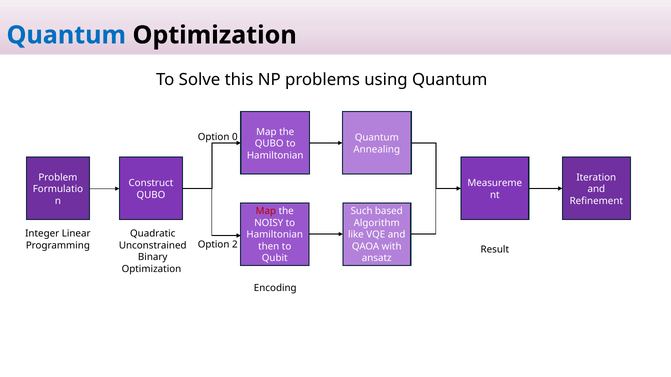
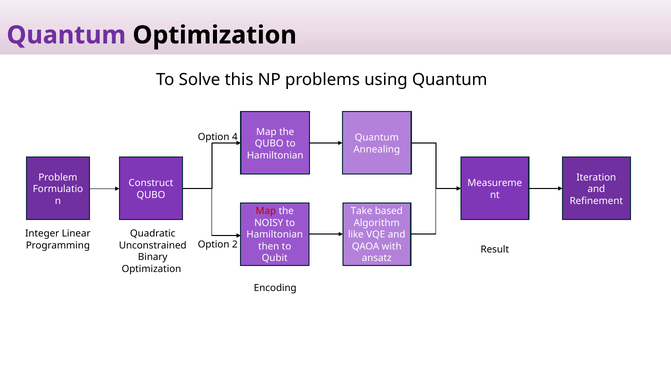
Quantum at (66, 35) colour: blue -> purple
0: 0 -> 4
Such: Such -> Take
